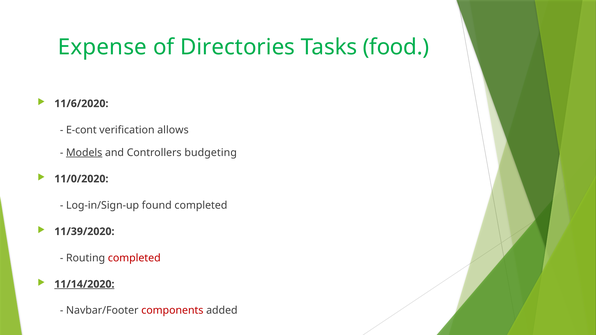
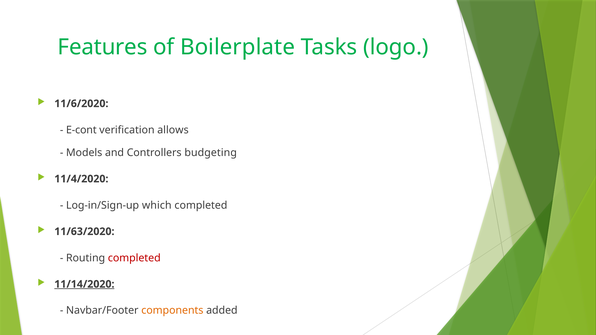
Expense: Expense -> Features
Directories: Directories -> Boilerplate
food: food -> logo
Models underline: present -> none
11/0/2020: 11/0/2020 -> 11/4/2020
found: found -> which
11/39/2020: 11/39/2020 -> 11/63/2020
components colour: red -> orange
